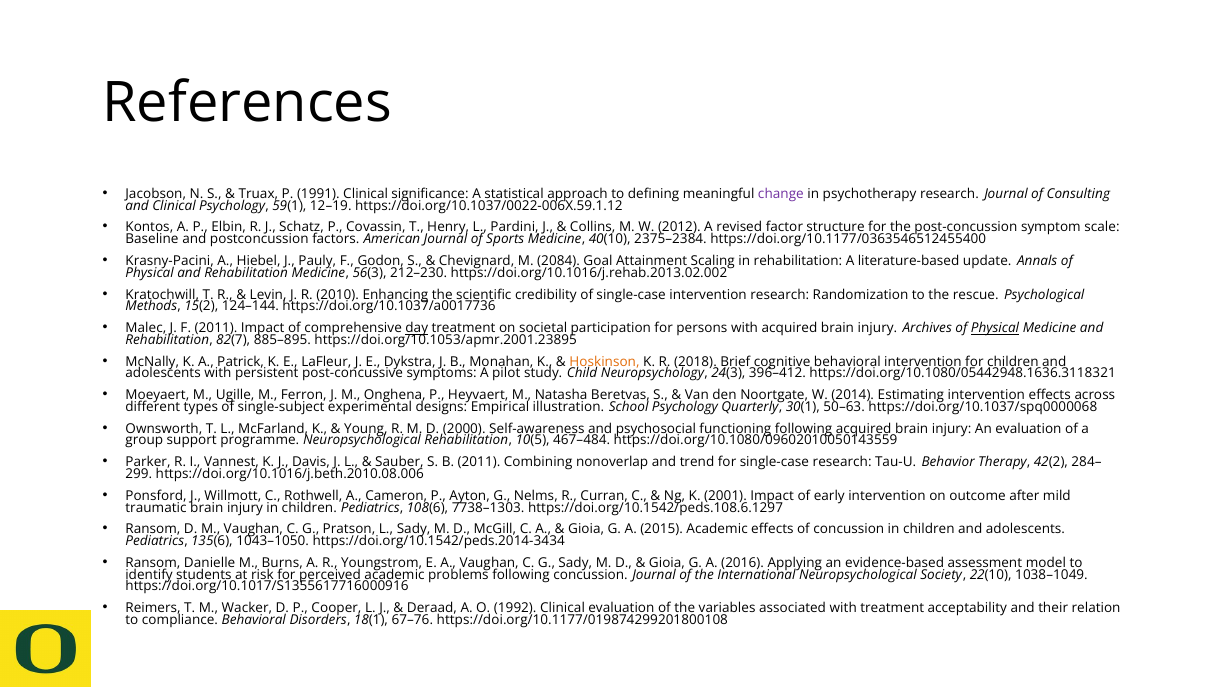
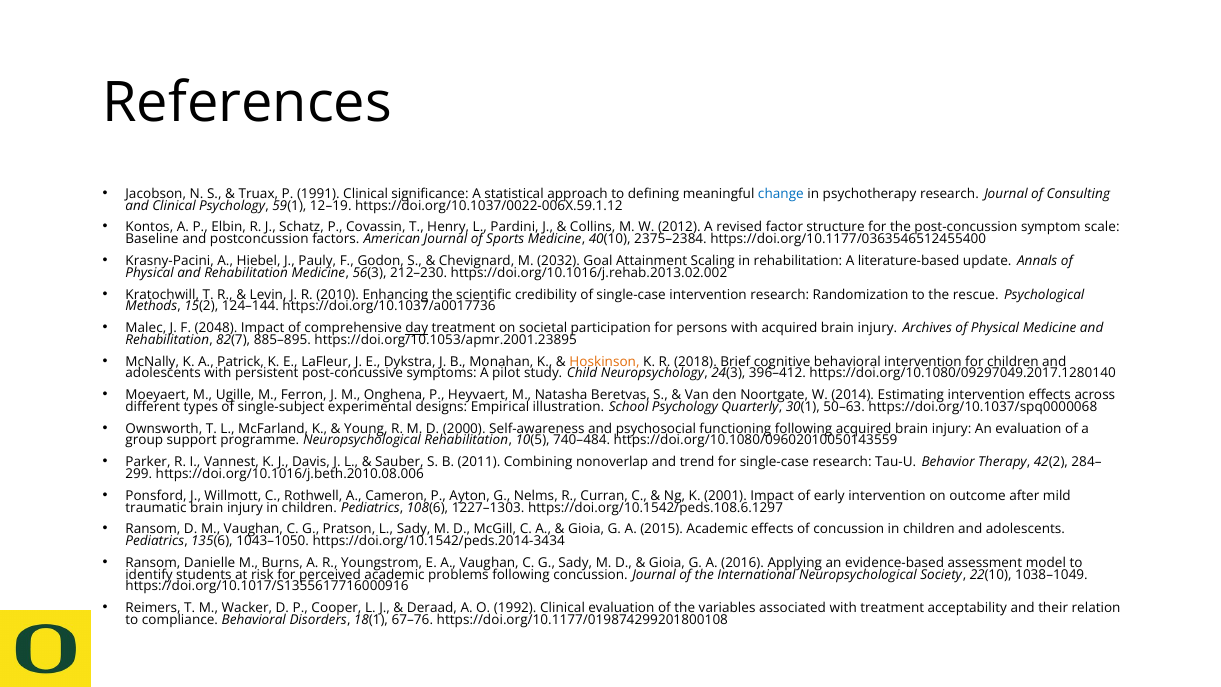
change colour: purple -> blue
2084: 2084 -> 2032
F 2011: 2011 -> 2048
Physical at (995, 328) underline: present -> none
https://doi.org/10.1080/05442948.1636.3118321: https://doi.org/10.1080/05442948.1636.3118321 -> https://doi.org/10.1080/09297049.2017.1280140
467–484: 467–484 -> 740–484
7738–1303: 7738–1303 -> 1227–1303
